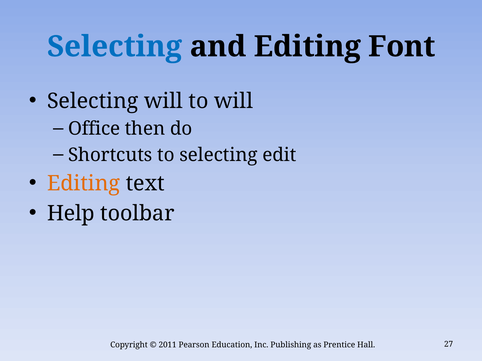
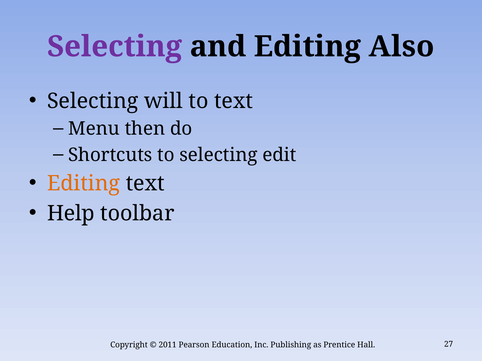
Selecting at (115, 47) colour: blue -> purple
Font: Font -> Also
to will: will -> text
Office: Office -> Menu
